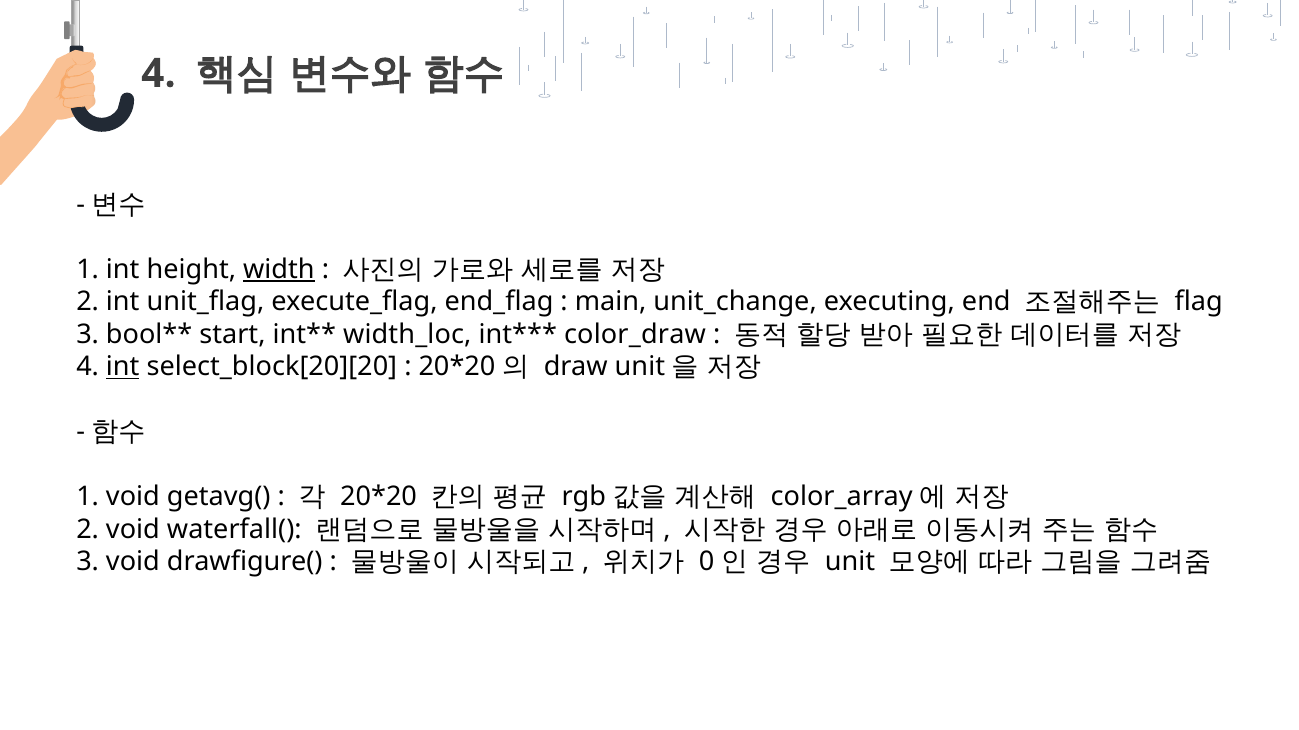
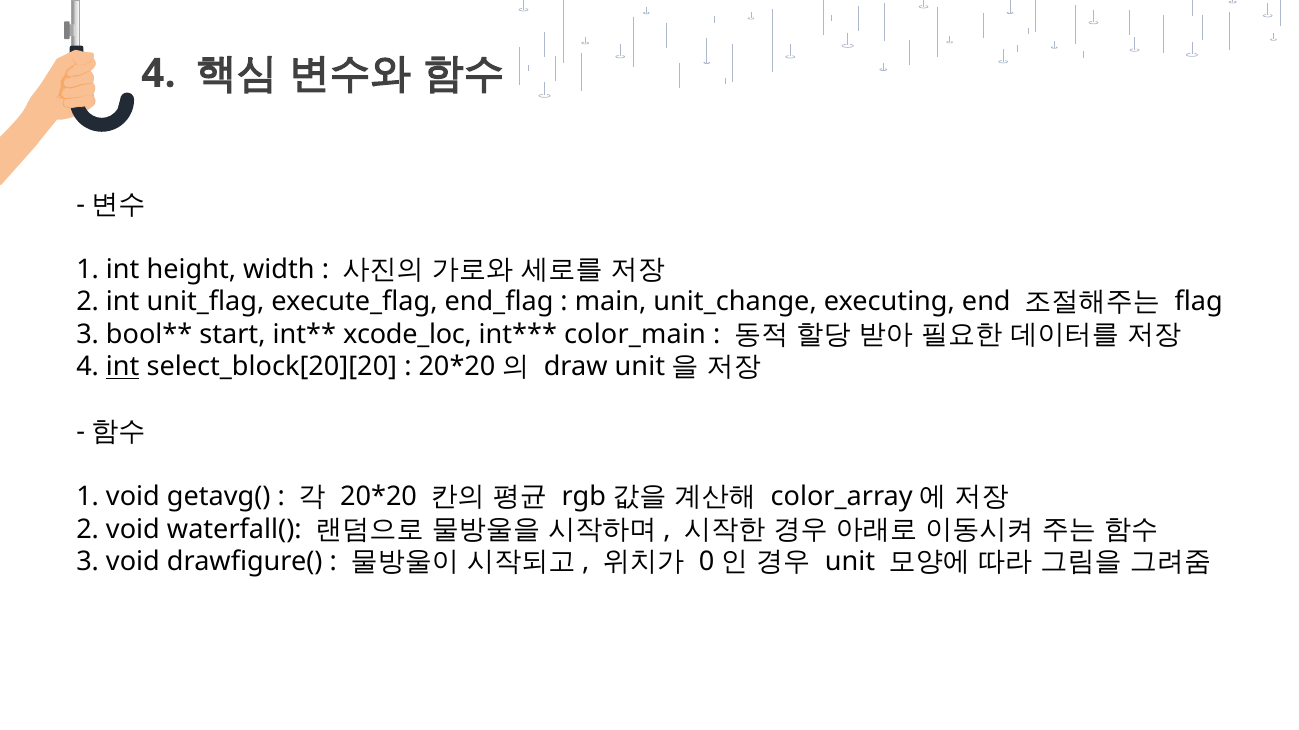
width underline: present -> none
width_loc: width_loc -> xcode_loc
color_draw: color_draw -> color_main
